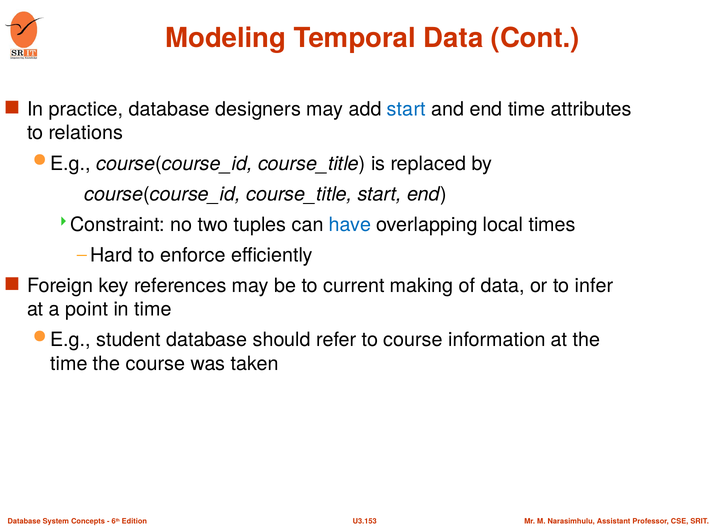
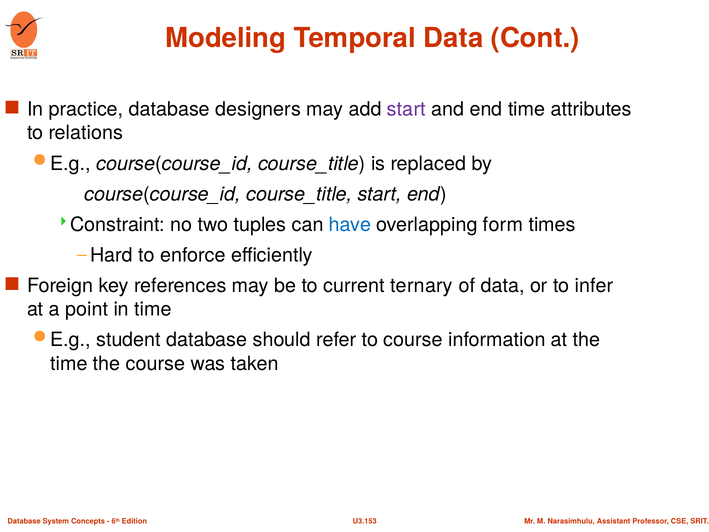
start at (406, 109) colour: blue -> purple
local: local -> form
making: making -> ternary
